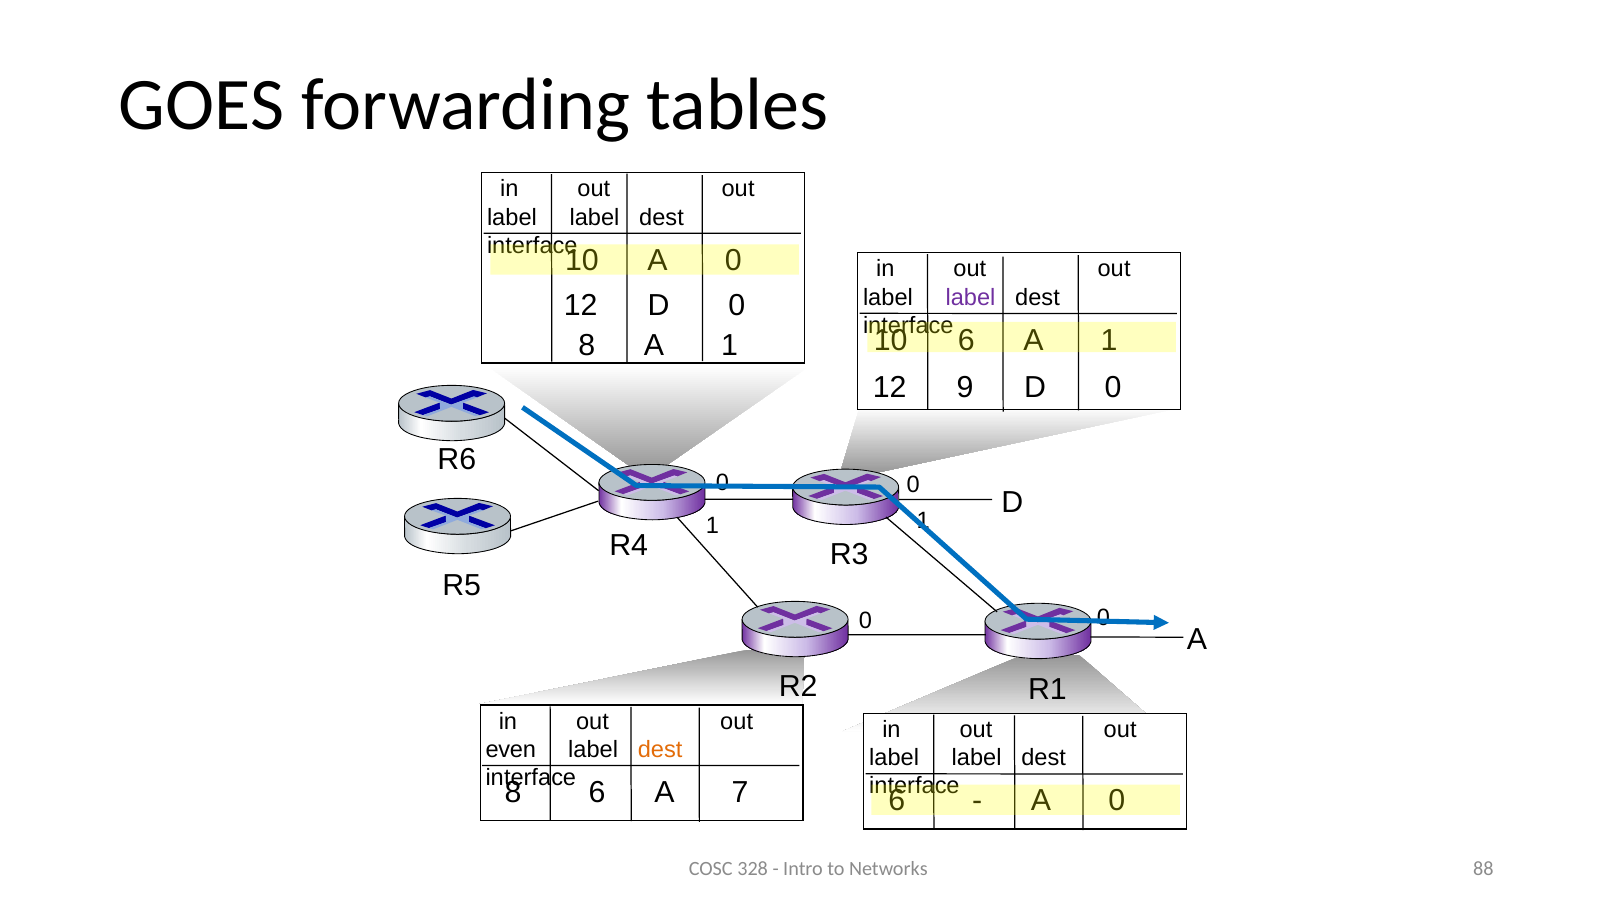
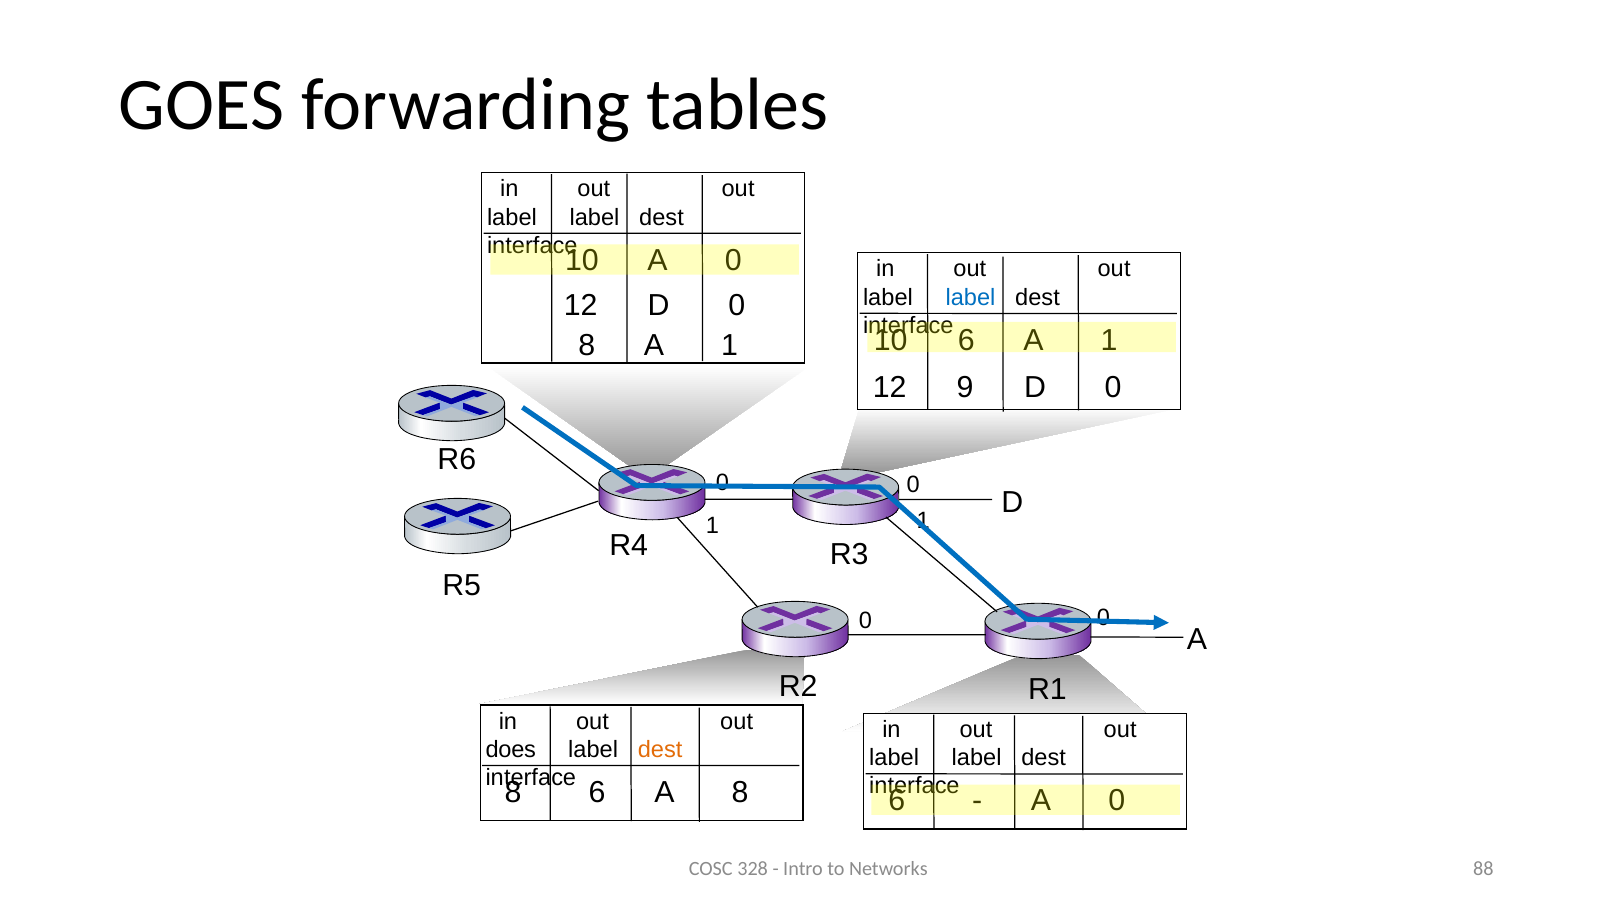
label at (971, 297) colour: purple -> blue
even: even -> does
A 7: 7 -> 8
